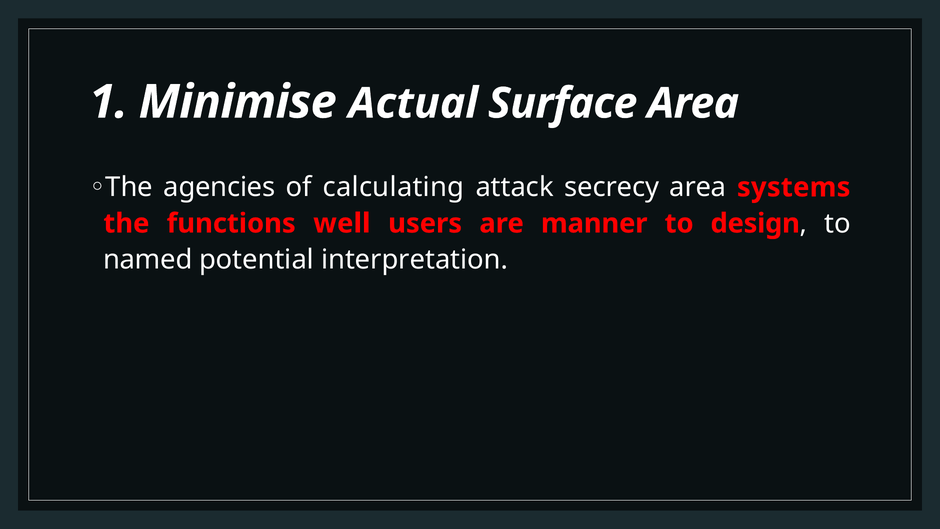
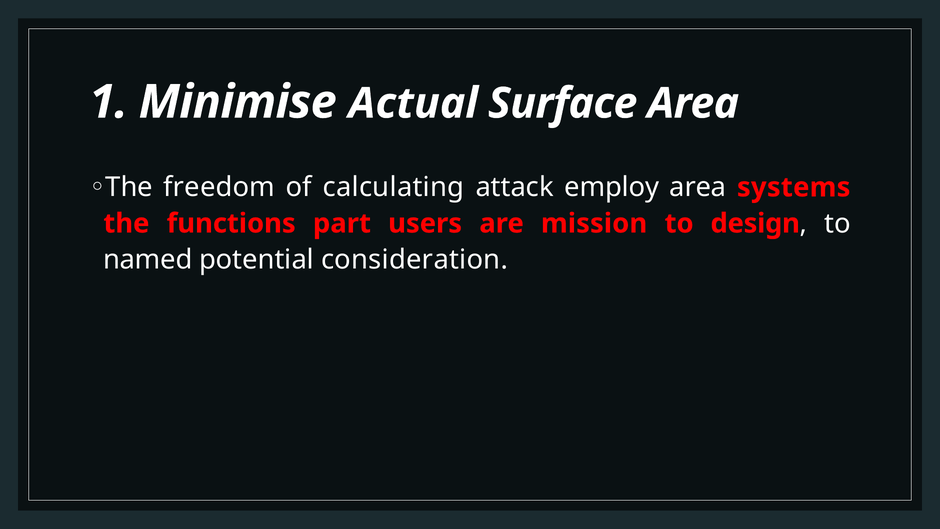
agencies: agencies -> freedom
secrecy: secrecy -> employ
well: well -> part
manner: manner -> mission
interpretation: interpretation -> consideration
